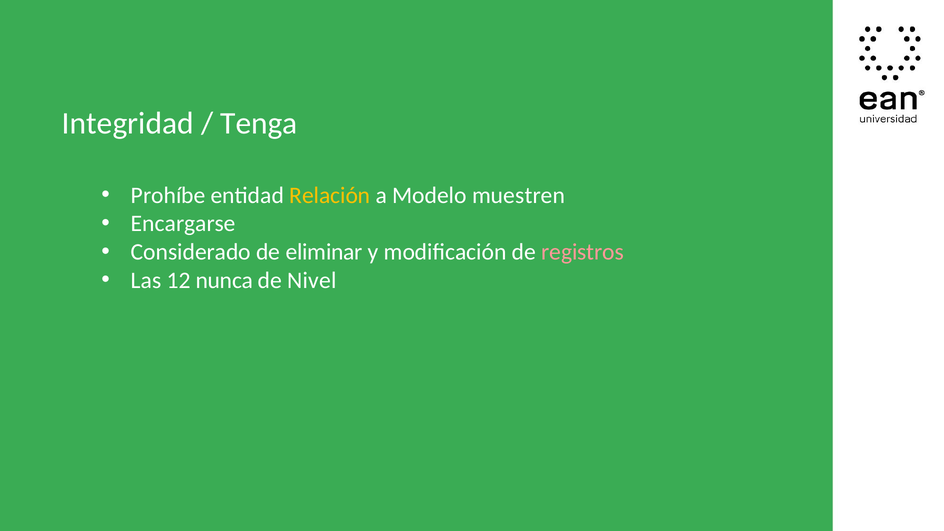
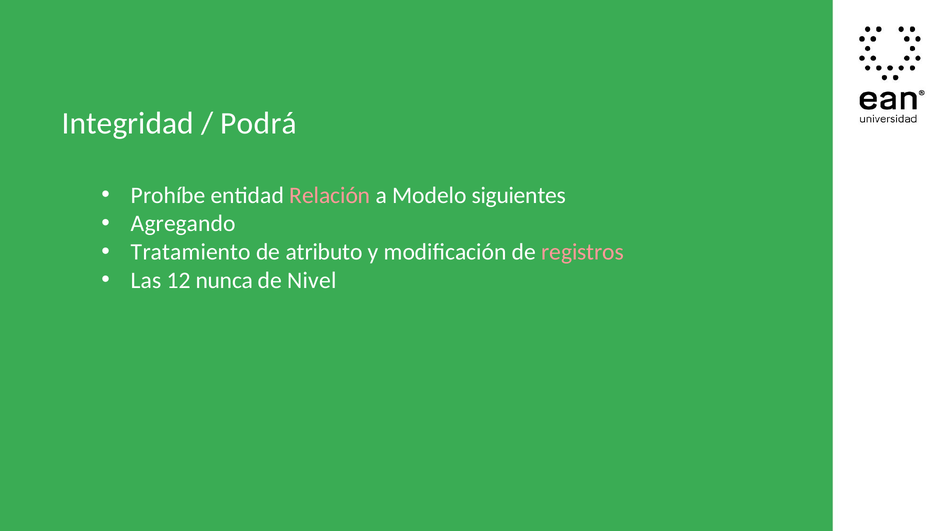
Tenga: Tenga -> Podrá
Relación colour: yellow -> pink
muestren: muestren -> siguientes
Encargarse: Encargarse -> Agregando
Considerado: Considerado -> Tratamiento
eliminar: eliminar -> atributo
